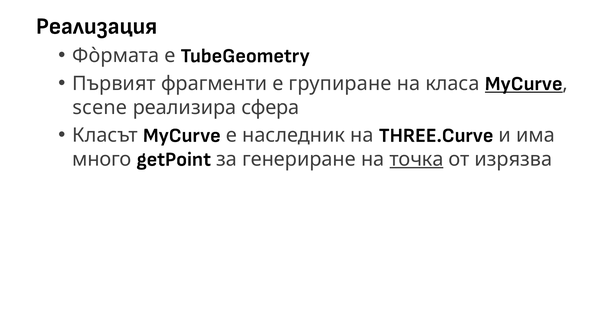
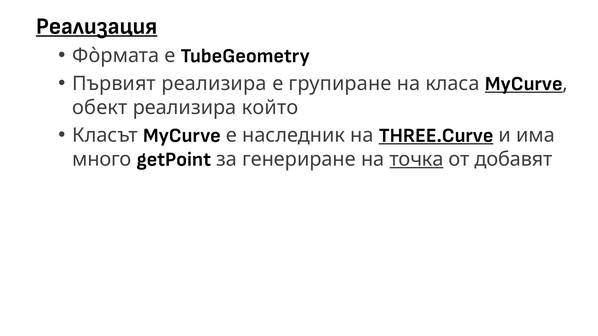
Реализация underline: none -> present
Първият фрагменти: фрагменти -> реализира
scene: scene -> обект
сфера: сфера -> който
THREE.Curve underline: none -> present
изрязва: изрязва -> добавят
